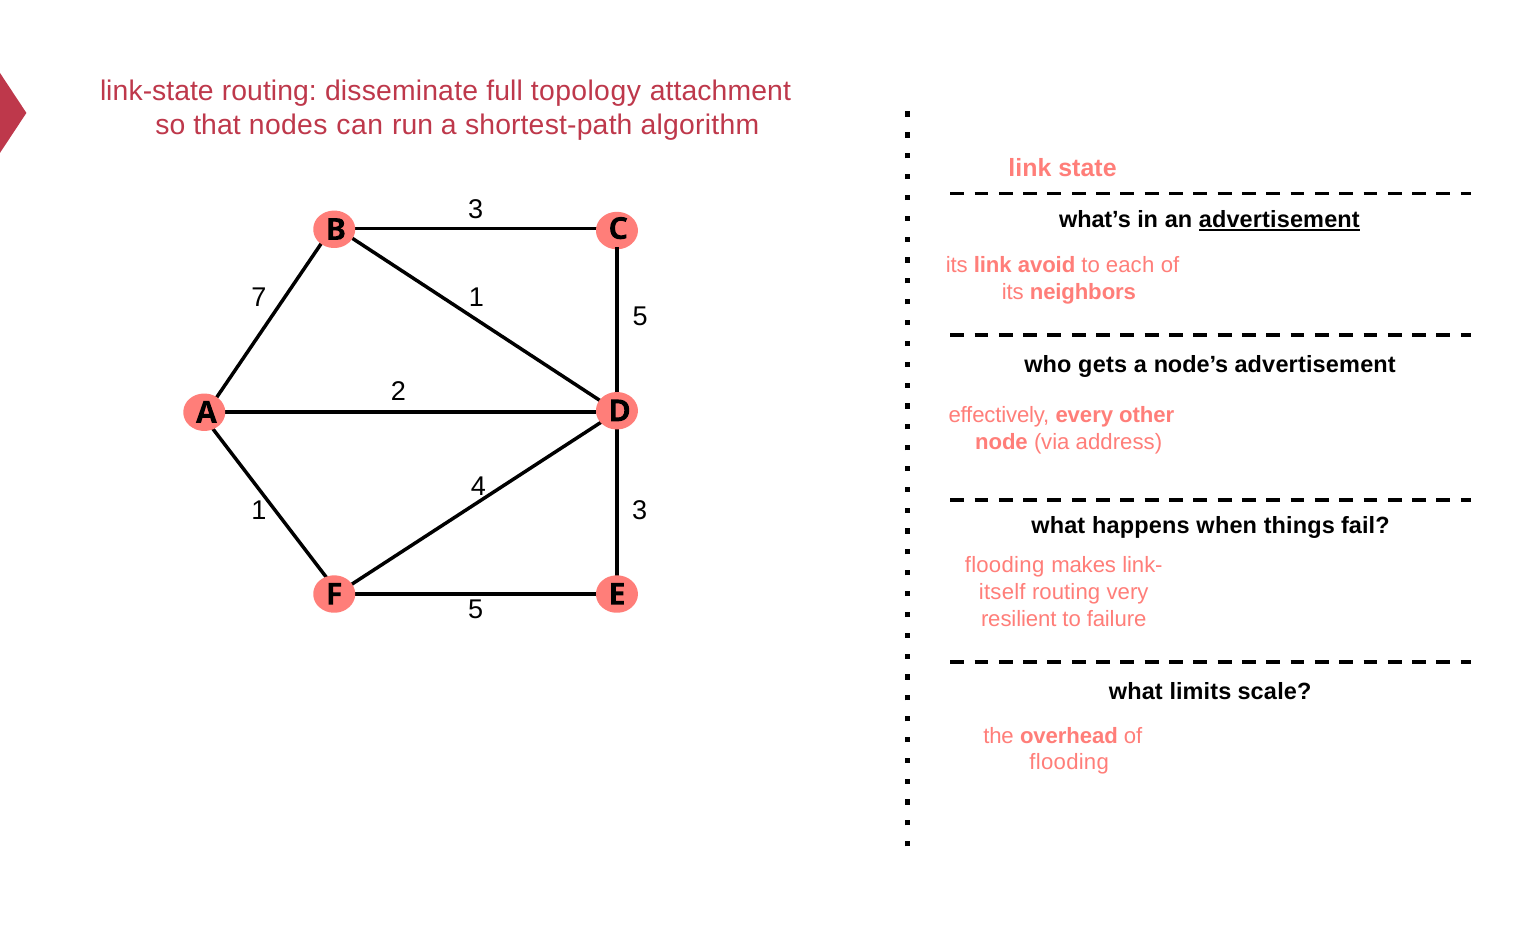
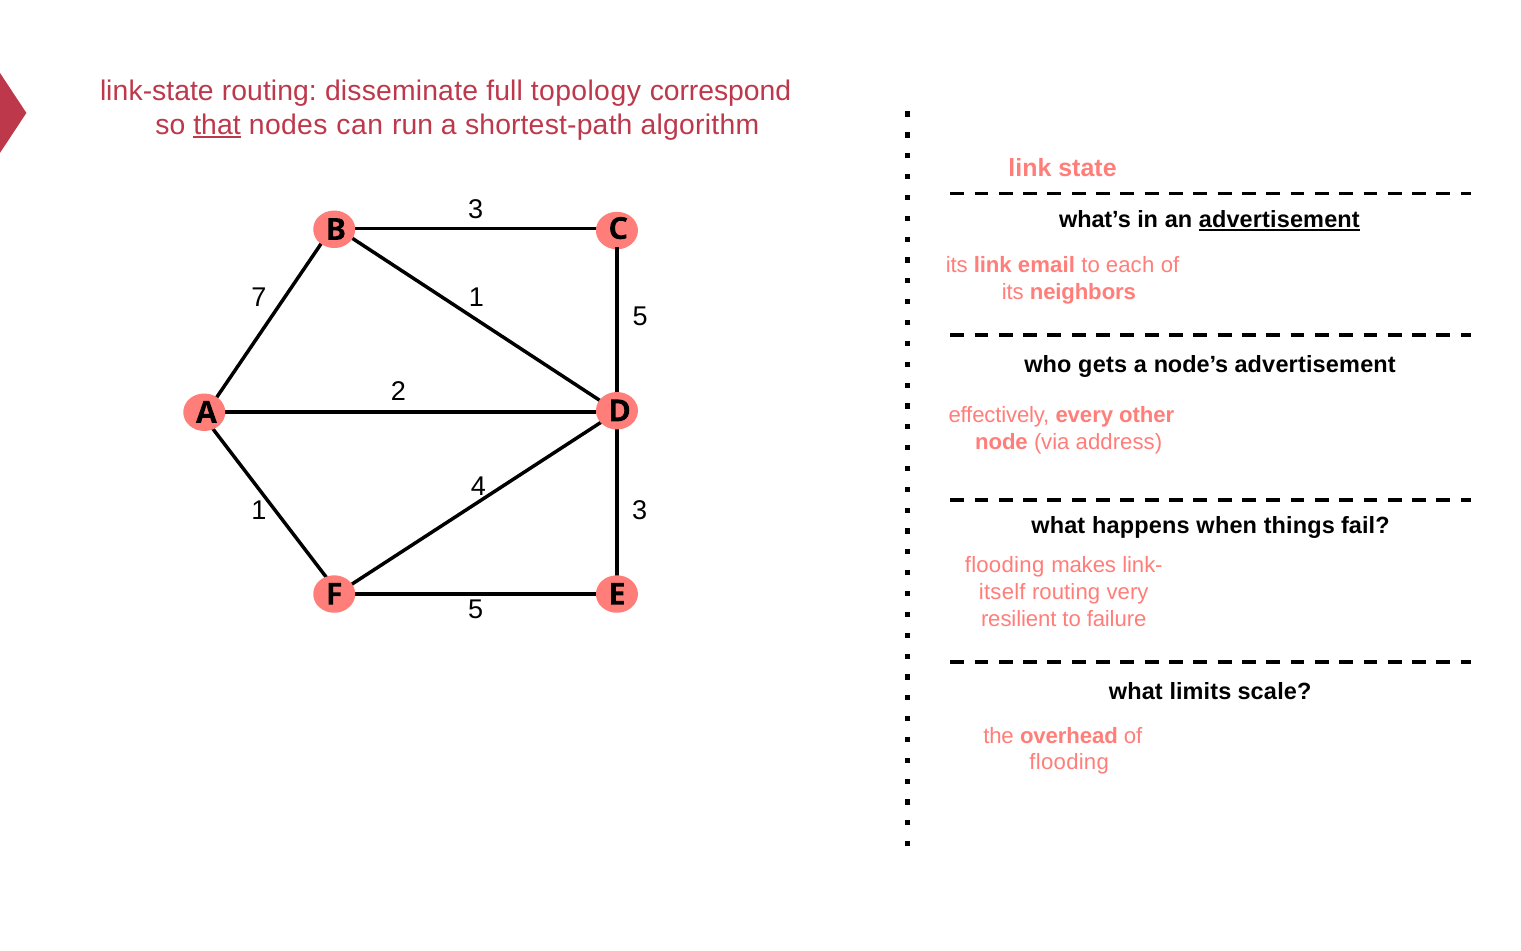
attachment: attachment -> correspond
that underline: none -> present
avoid: avoid -> email
